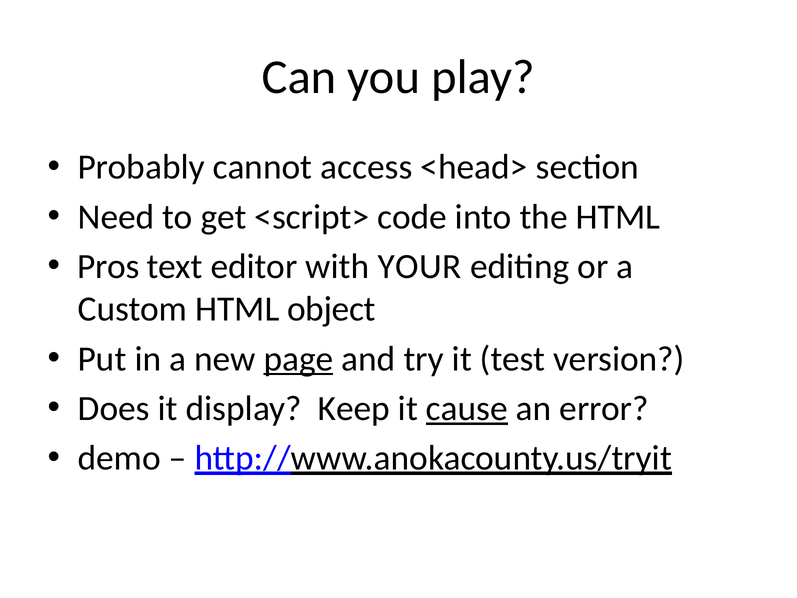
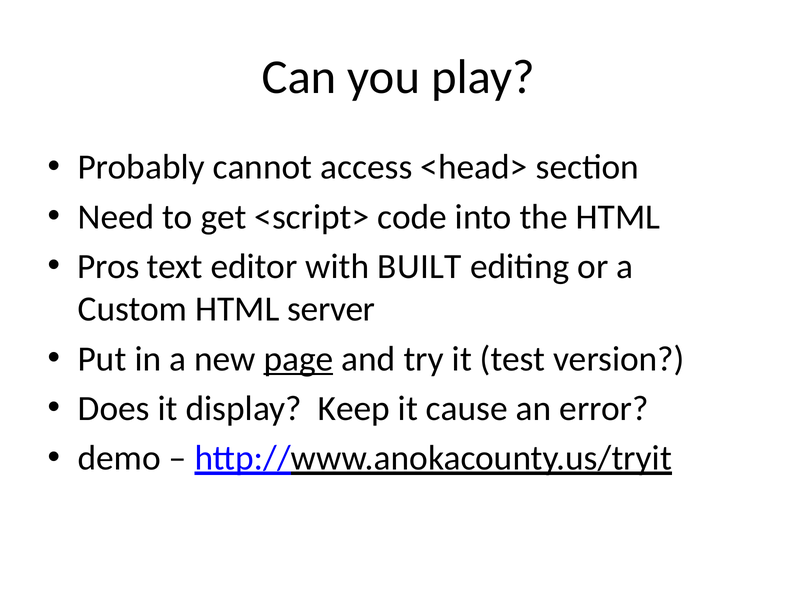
YOUR: YOUR -> BUILT
object: object -> server
cause underline: present -> none
